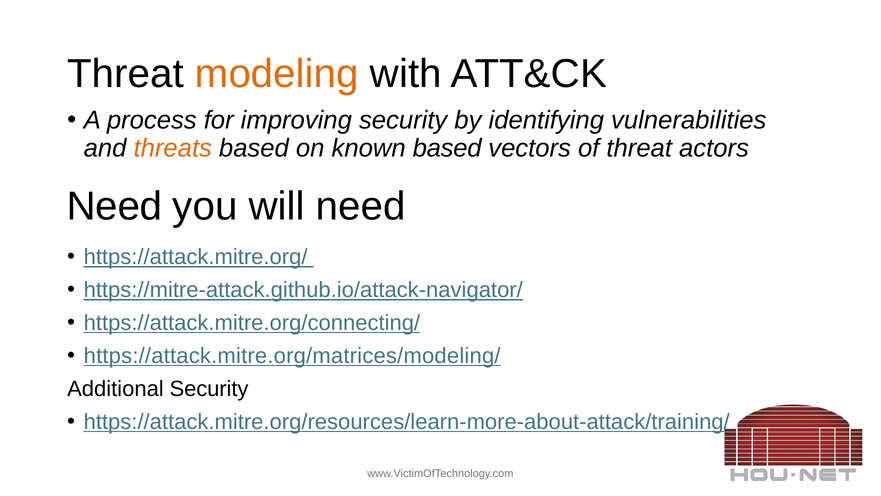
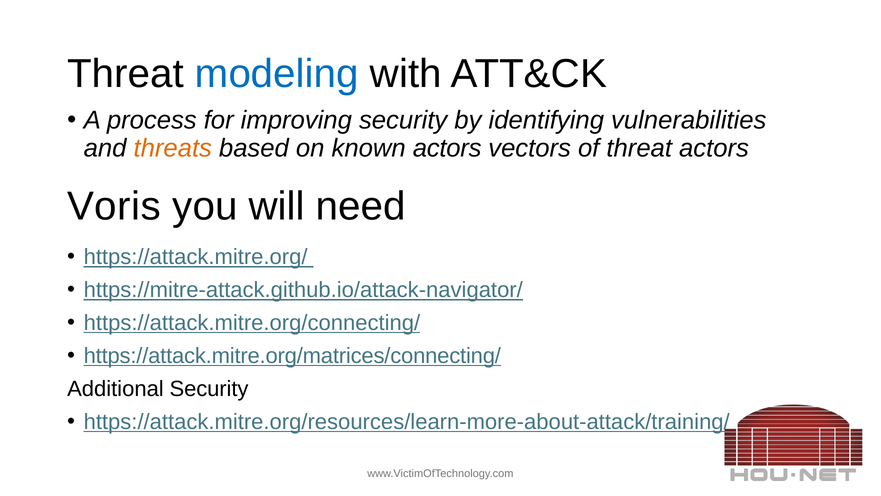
modeling colour: orange -> blue
known based: based -> actors
Need at (114, 206): Need -> Voris
https://attack.mitre.org/matrices/modeling/: https://attack.mitre.org/matrices/modeling/ -> https://attack.mitre.org/matrices/connecting/
